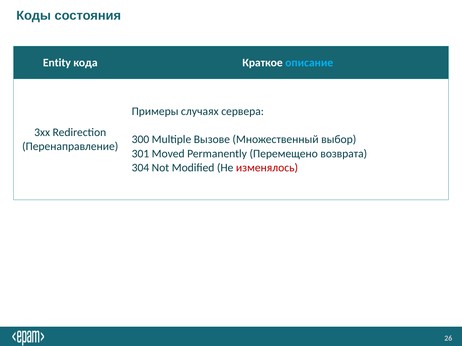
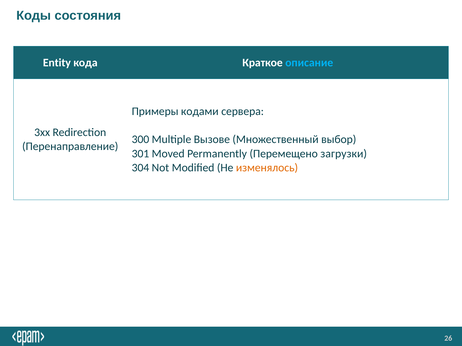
случаях: случаях -> кодами
возврата: возврата -> загрузки
изменялось colour: red -> orange
